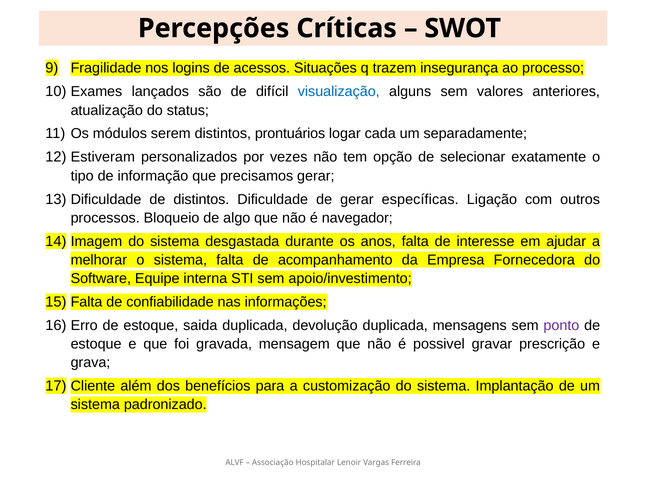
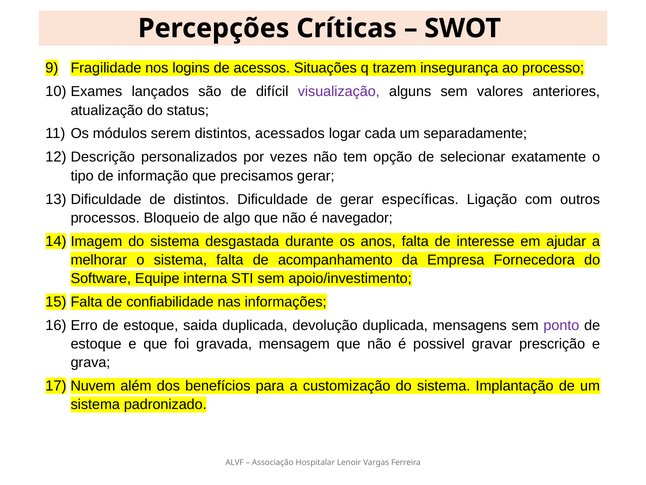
visualização colour: blue -> purple
prontuários: prontuários -> acessados
Estiveram: Estiveram -> Descrição
Cliente: Cliente -> Nuvem
